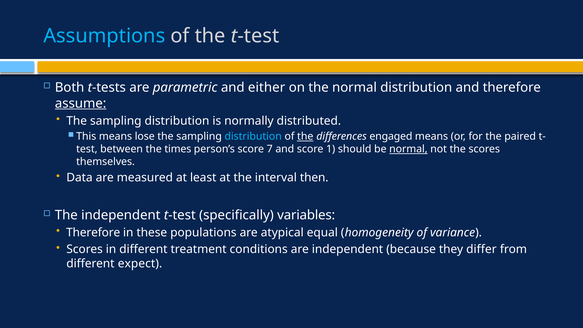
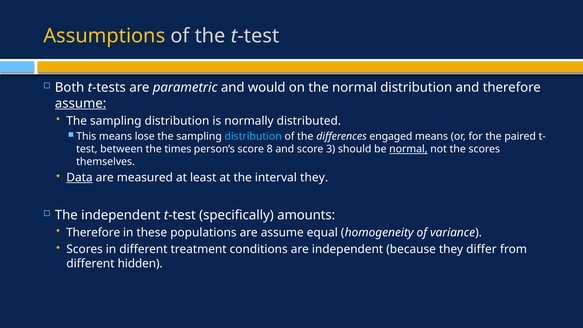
Assumptions colour: light blue -> yellow
either: either -> would
the at (305, 136) underline: present -> none
7: 7 -> 8
1: 1 -> 3
Data underline: none -> present
interval then: then -> they
variables: variables -> amounts
are atypical: atypical -> assume
expect: expect -> hidden
